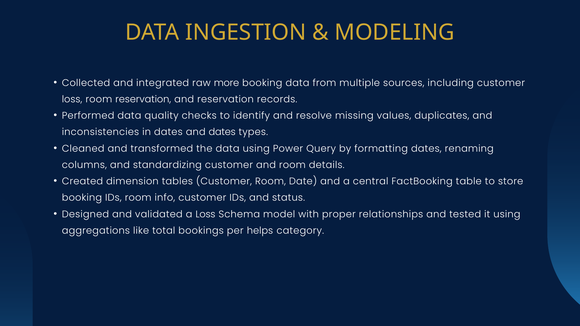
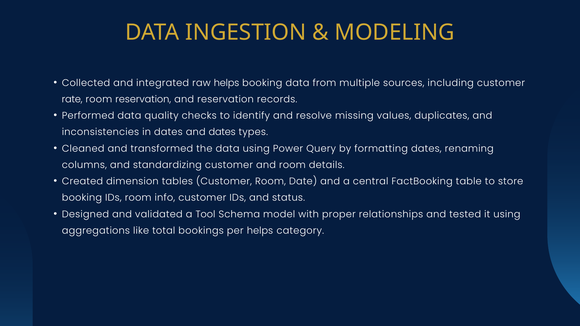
raw more: more -> helps
loss at (72, 99): loss -> rate
a Loss: Loss -> Tool
